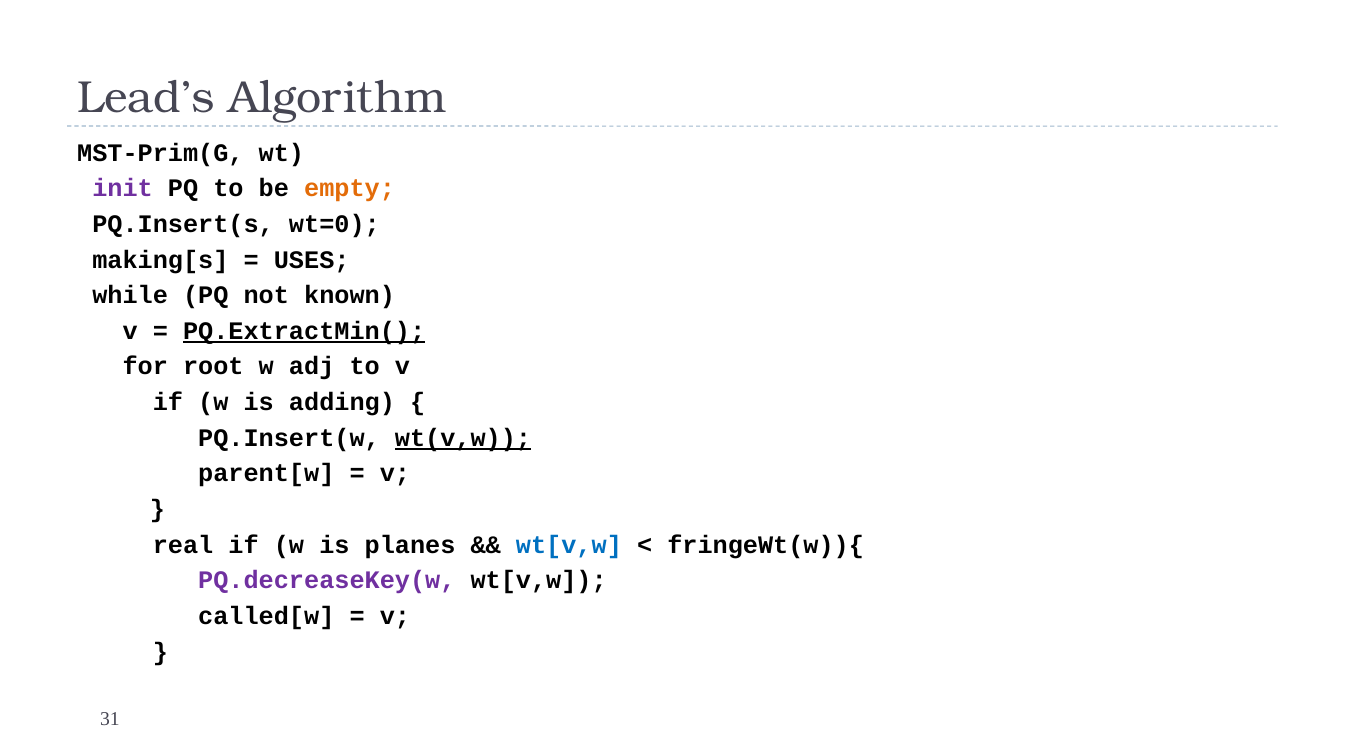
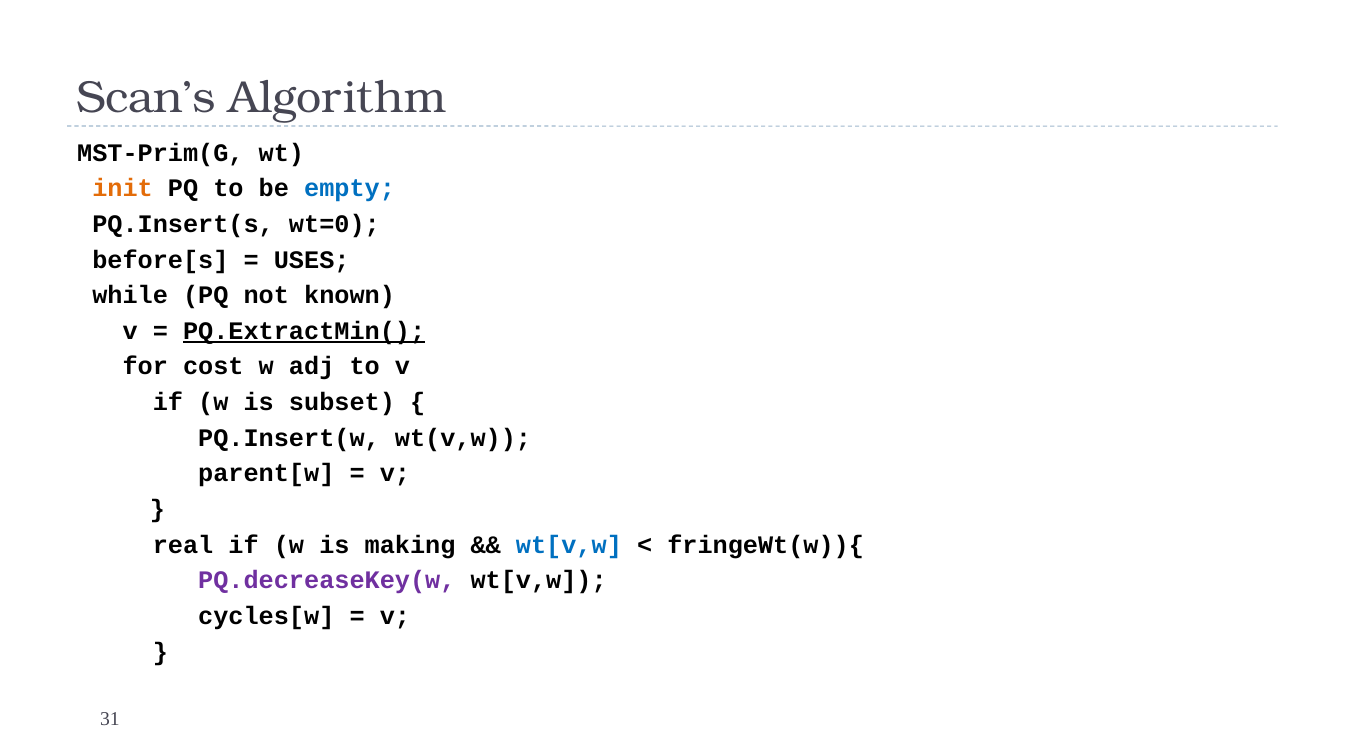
Lead’s: Lead’s -> Scan’s
init colour: purple -> orange
empty colour: orange -> blue
making[s: making[s -> before[s
root: root -> cost
adding: adding -> subset
wt(v,w underline: present -> none
planes: planes -> making
called[w: called[w -> cycles[w
